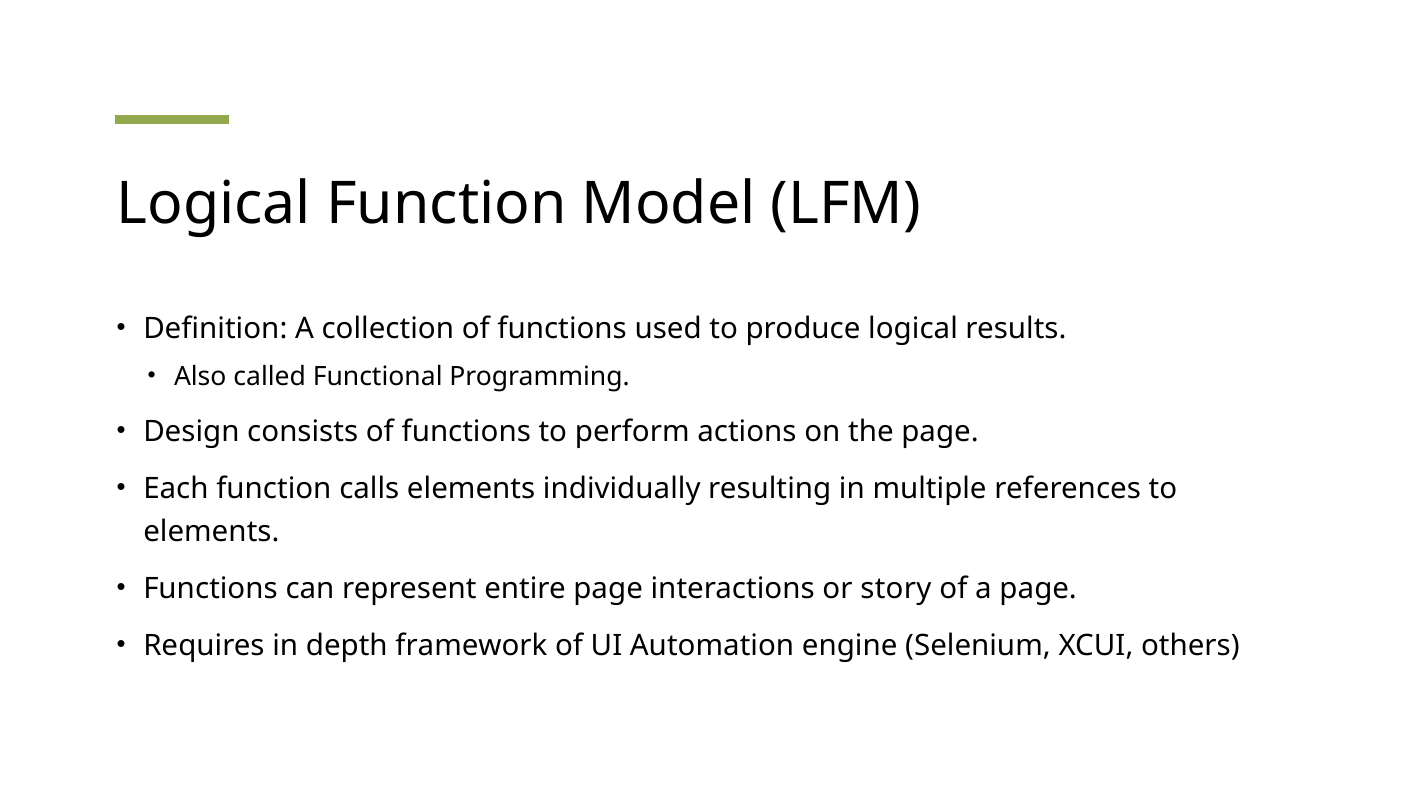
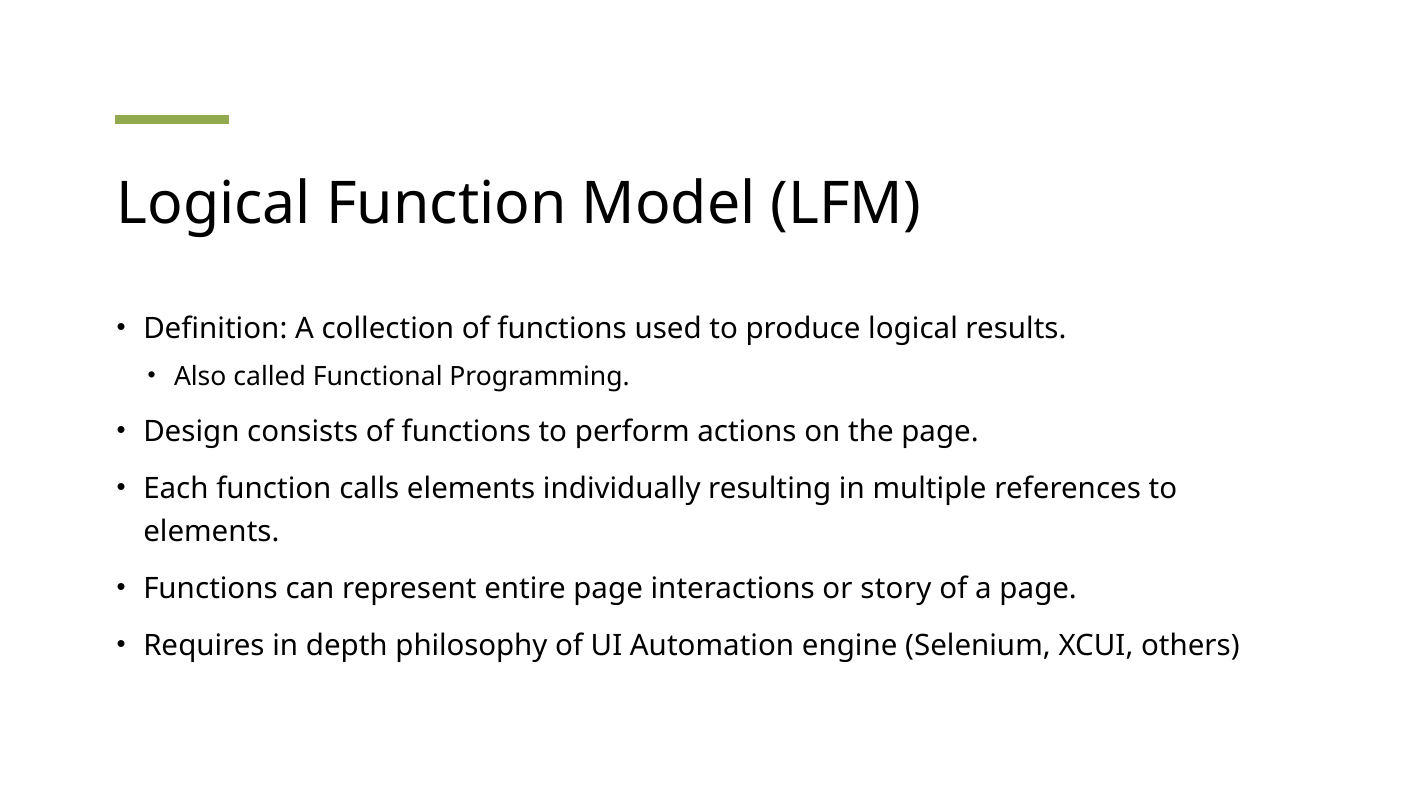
framework: framework -> philosophy
